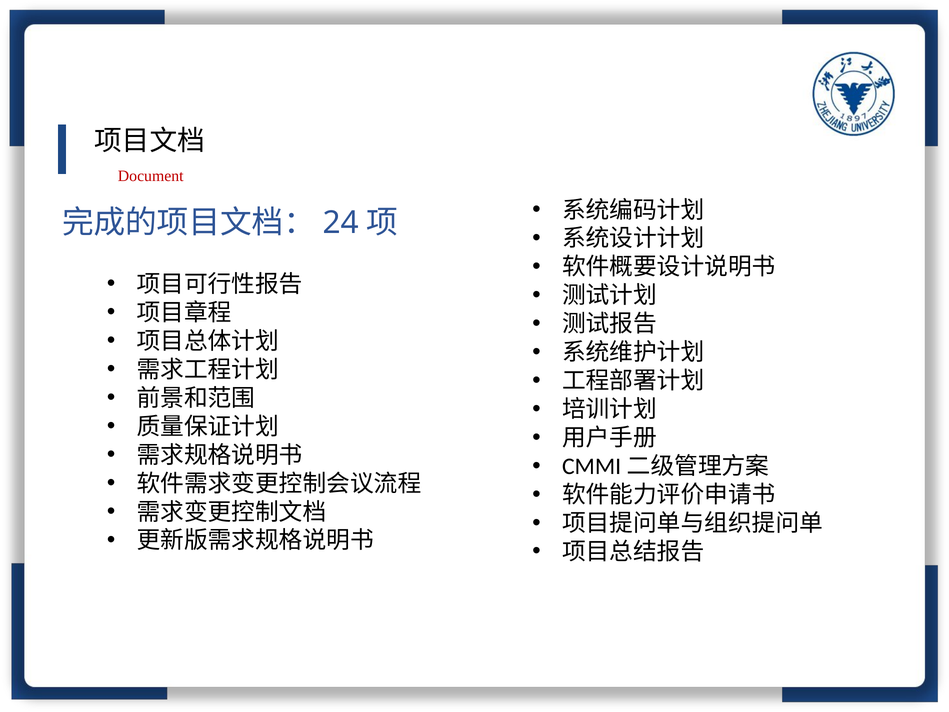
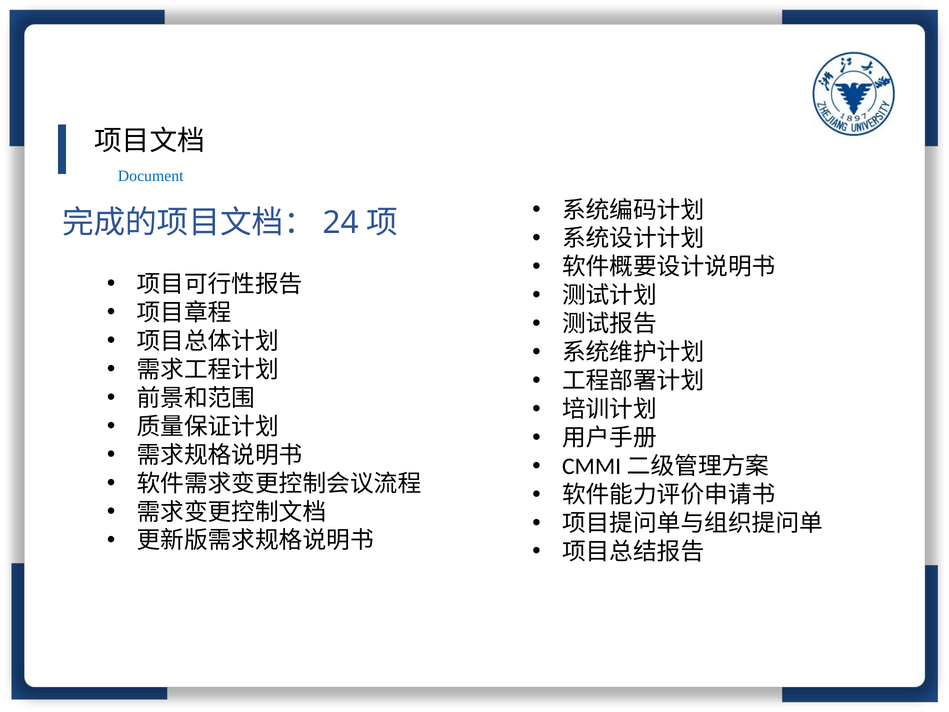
Document colour: red -> blue
